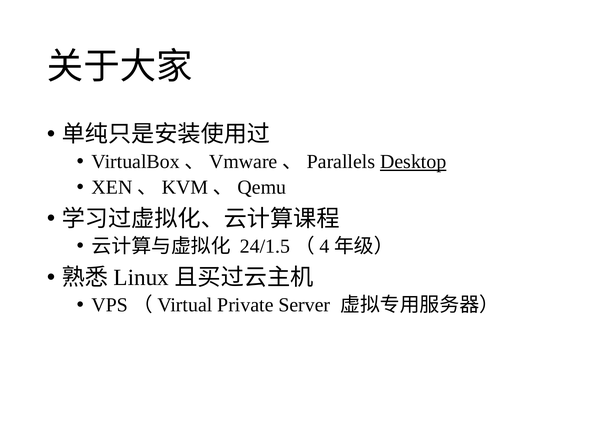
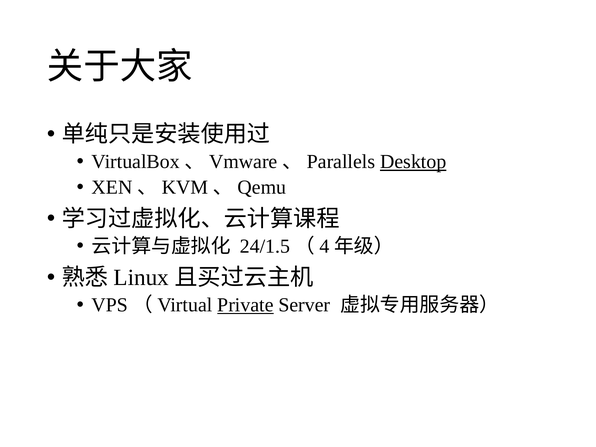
Private underline: none -> present
